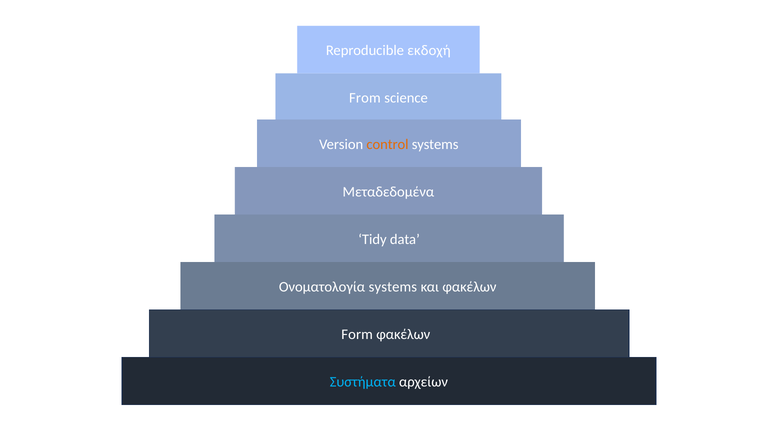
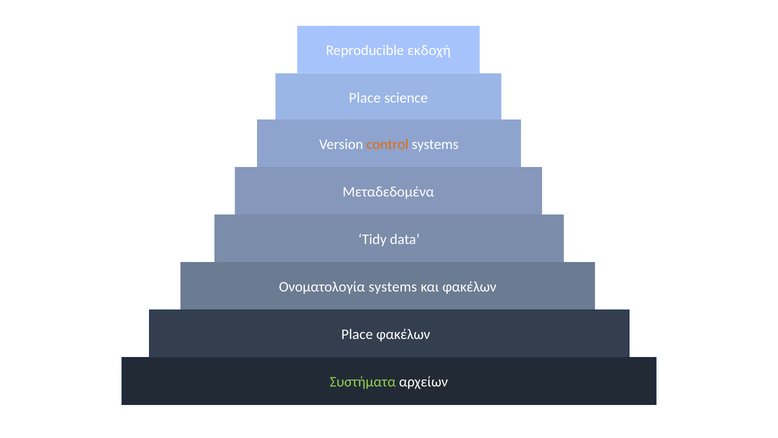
From at (365, 98): From -> Place
Form at (357, 334): Form -> Place
Συστήματα colour: light blue -> light green
